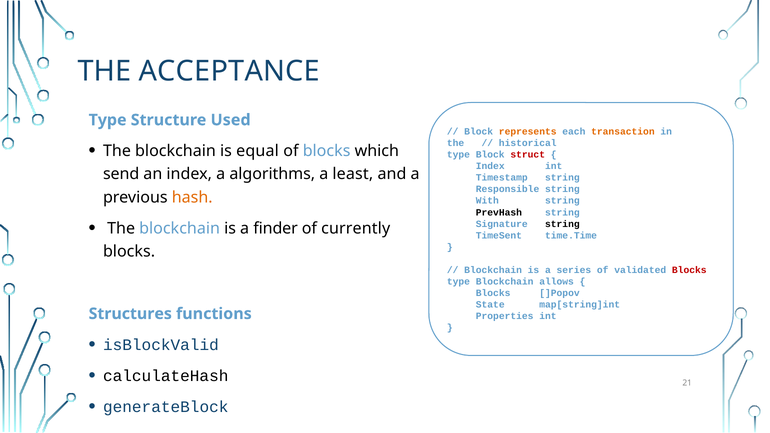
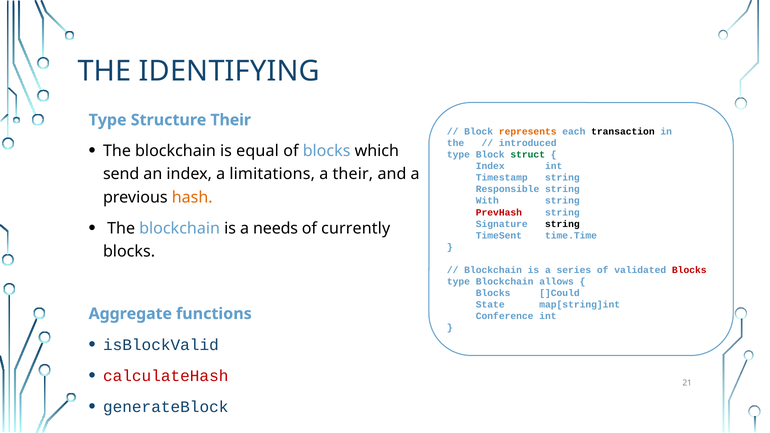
ACCEPTANCE: ACCEPTANCE -> IDENTIFYING
Structure Used: Used -> Their
transaction colour: orange -> black
historical: historical -> introduced
struct colour: red -> green
algorithms: algorithms -> limitations
a least: least -> their
PrevHash colour: black -> red
finder: finder -> needs
]Popov: ]Popov -> ]Could
Structures: Structures -> Aggregate
Properties: Properties -> Conference
calculateHash colour: black -> red
